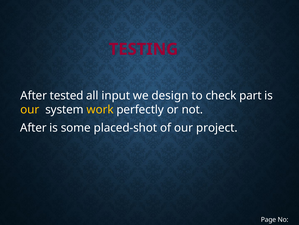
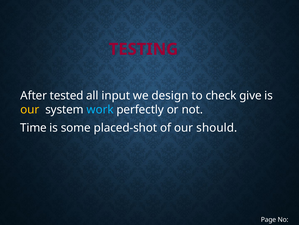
part: part -> give
work colour: yellow -> light blue
After at (33, 127): After -> Time
project: project -> should
